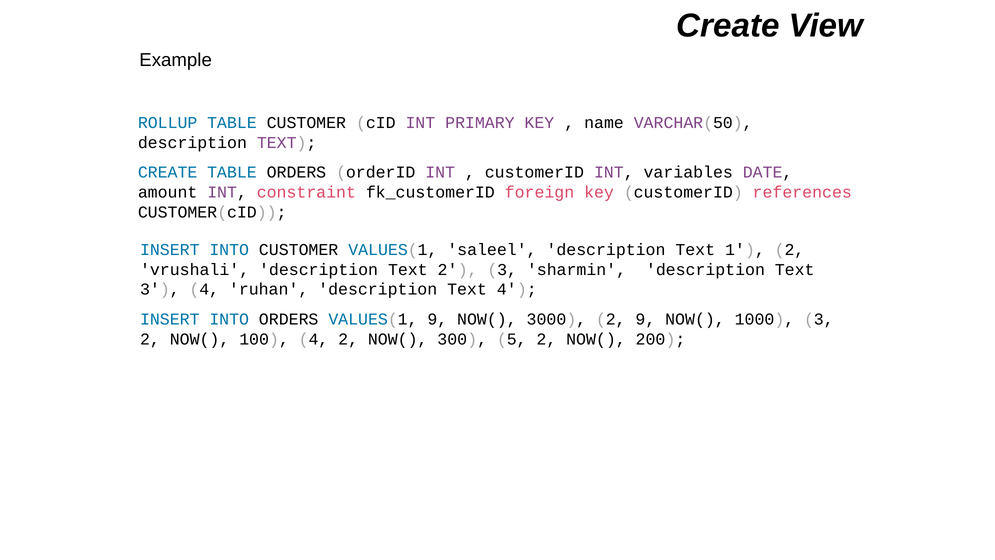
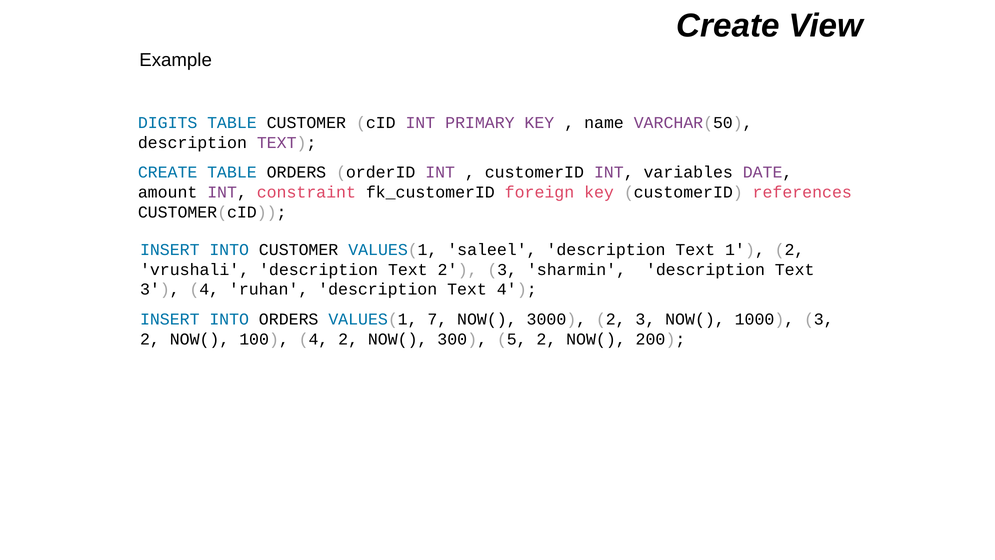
ROLLUP: ROLLUP -> DIGITS
VALUES(1 9: 9 -> 7
3000 2 9: 9 -> 3
